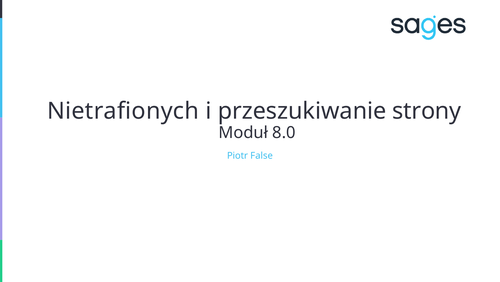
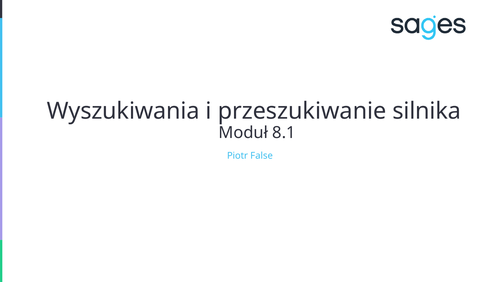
Nietrafionych: Nietrafionych -> Wyszukiwania
strony: strony -> silnika
8.0: 8.0 -> 8.1
